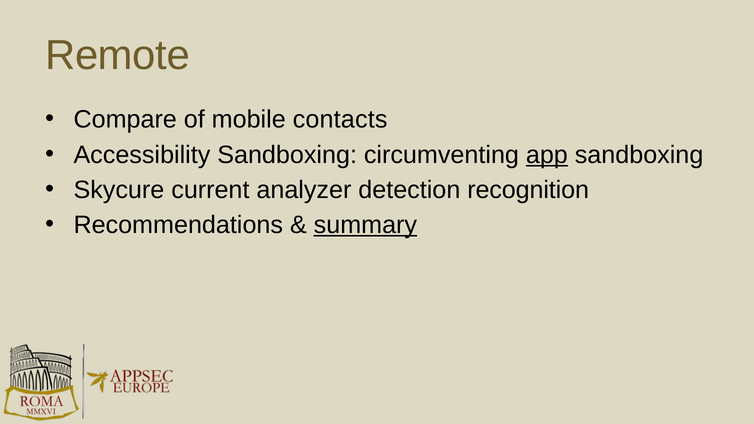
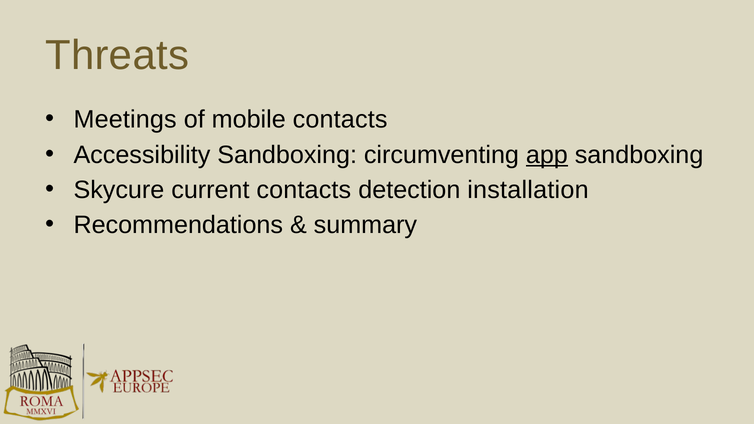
Remote: Remote -> Threats
Compare: Compare -> Meetings
current analyzer: analyzer -> contacts
recognition: recognition -> installation
summary underline: present -> none
